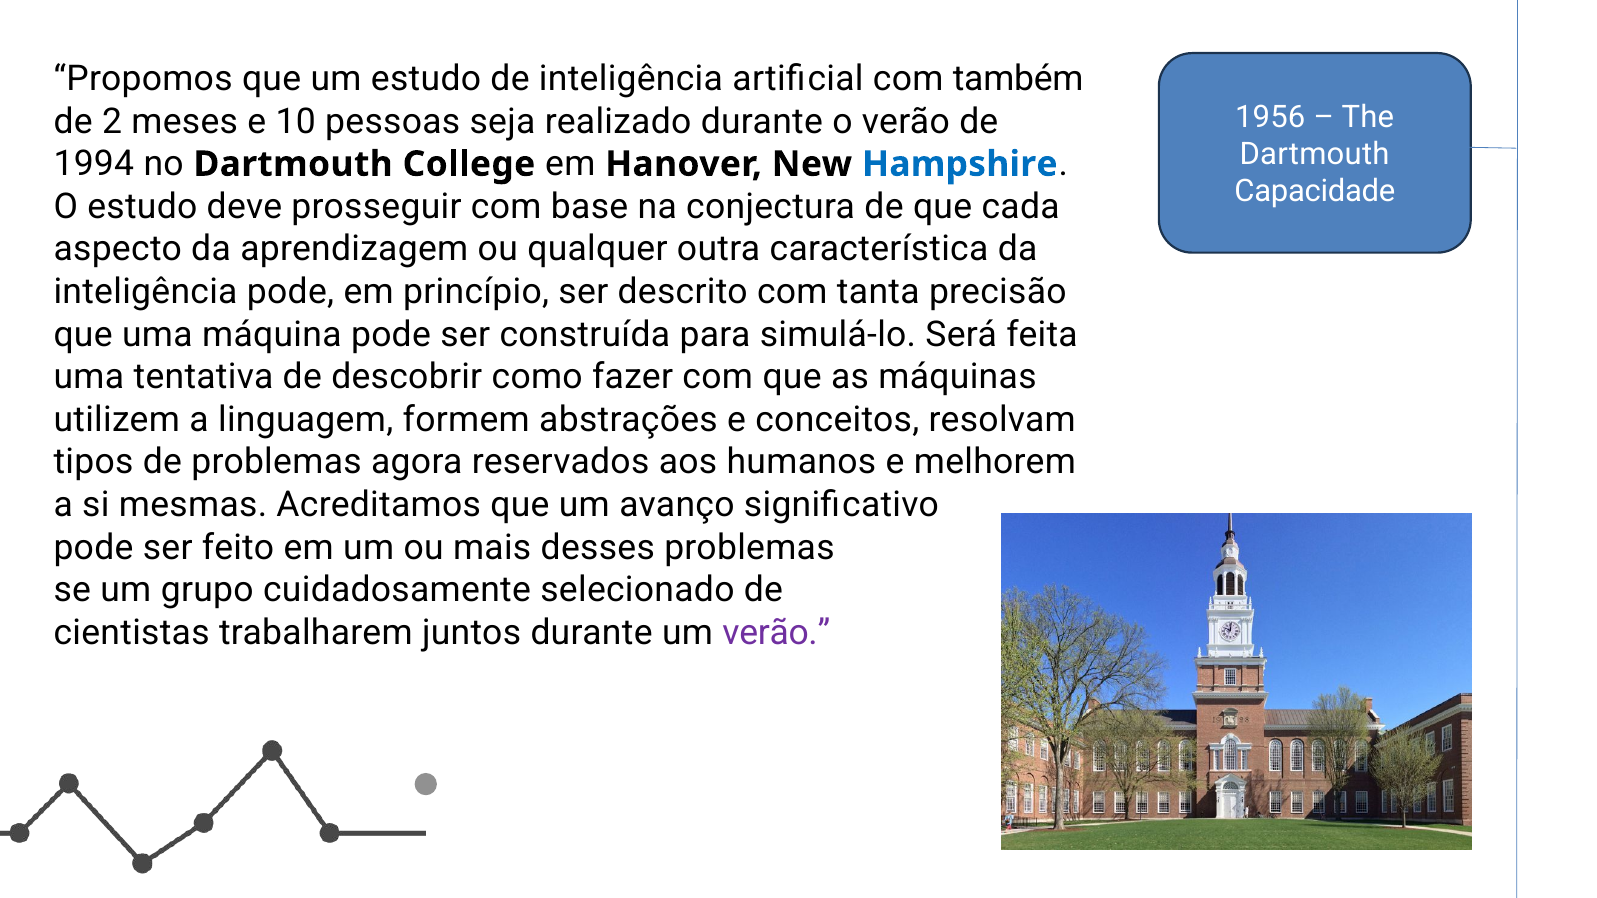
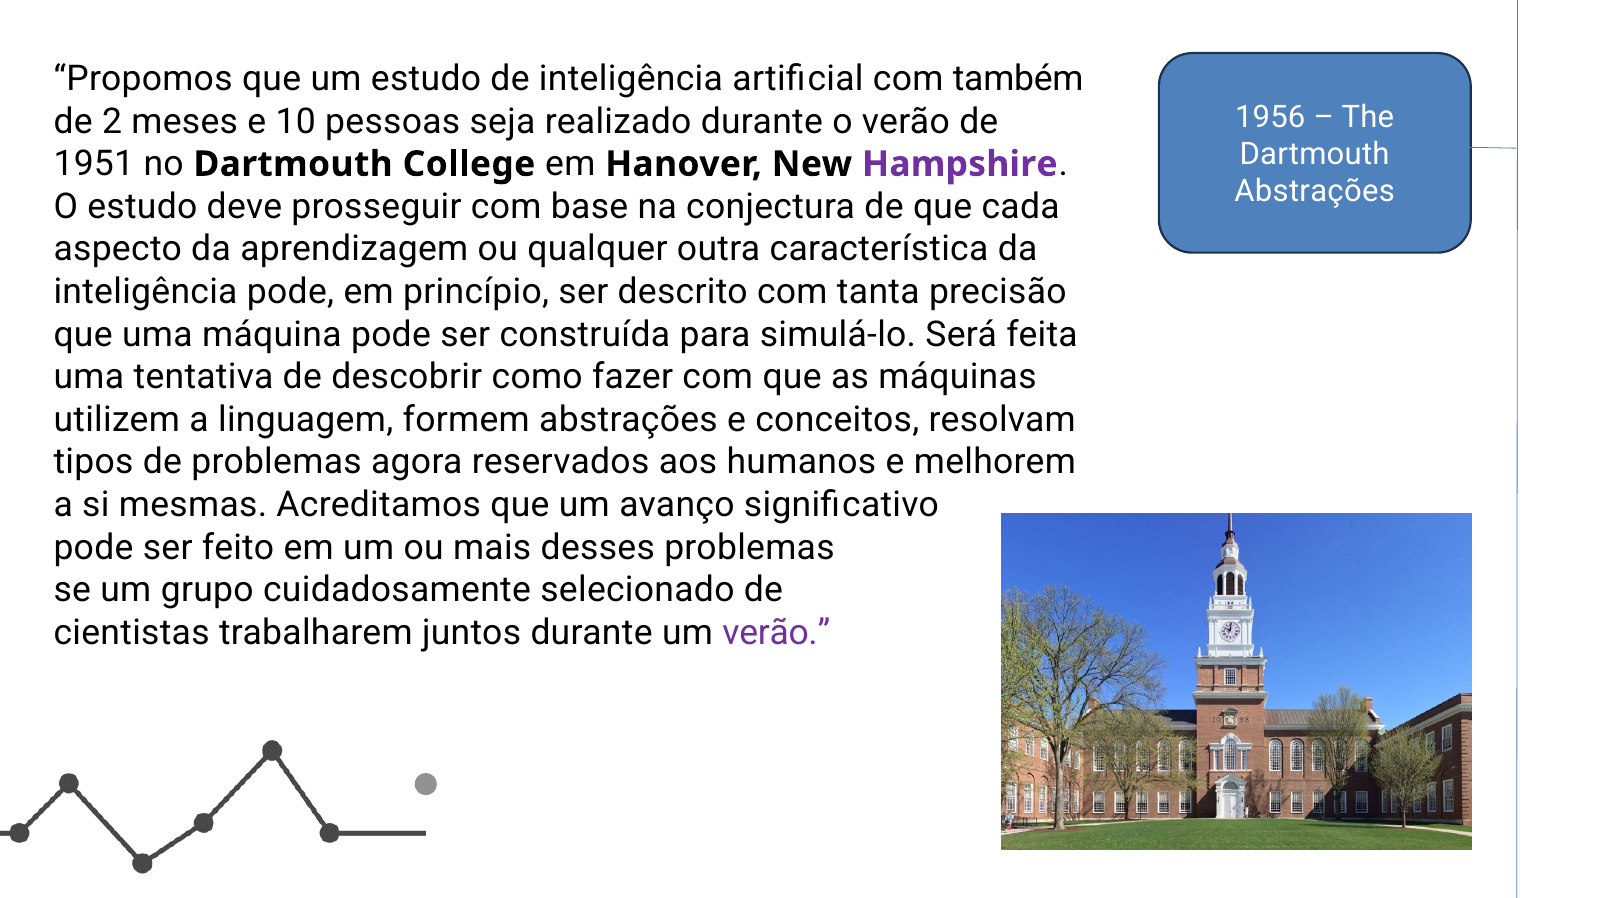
1994: 1994 -> 1951
Hampshire colour: blue -> purple
Capacidade at (1315, 192): Capacidade -> Abstrações
